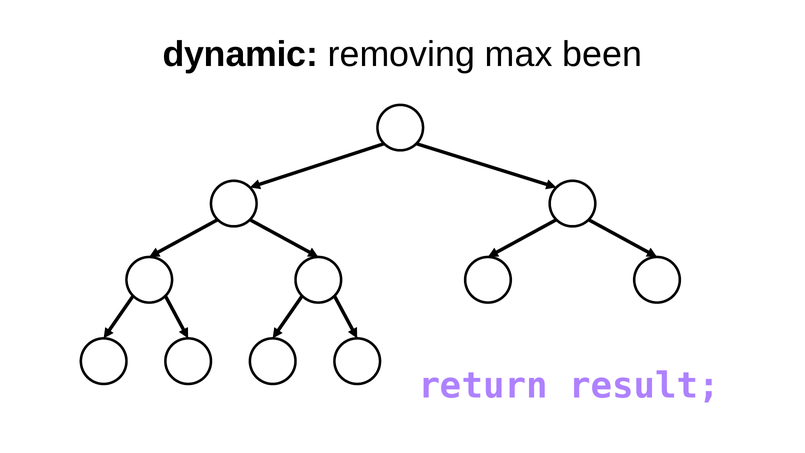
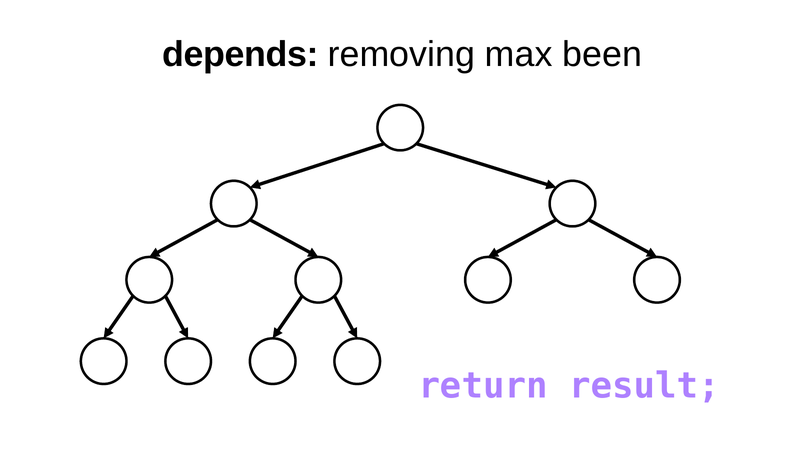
dynamic: dynamic -> depends
